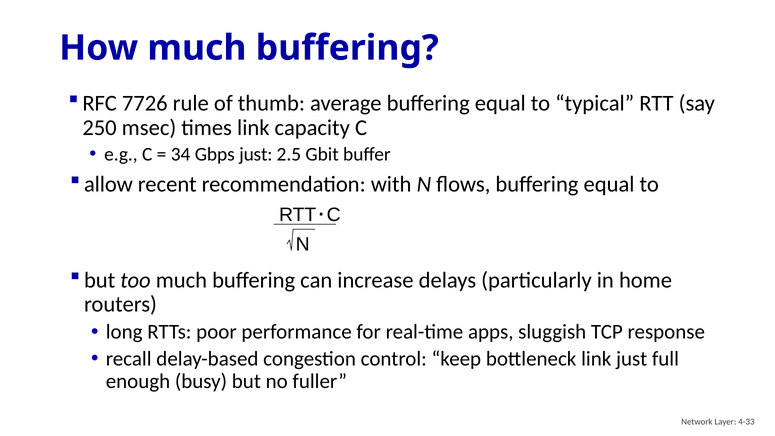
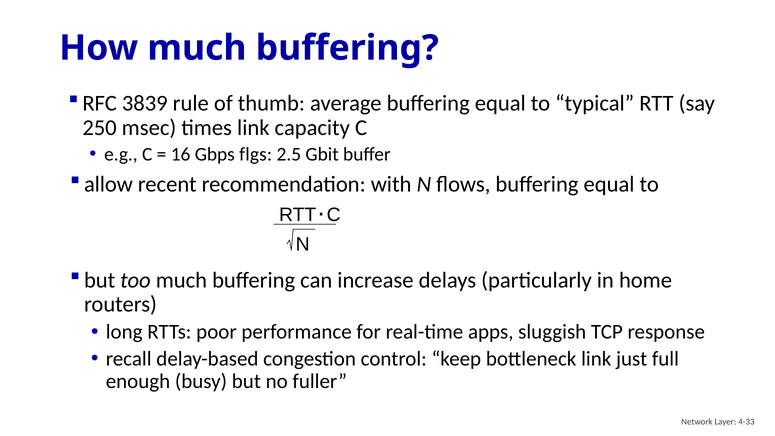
7726: 7726 -> 3839
34: 34 -> 16
Gbps just: just -> flgs
